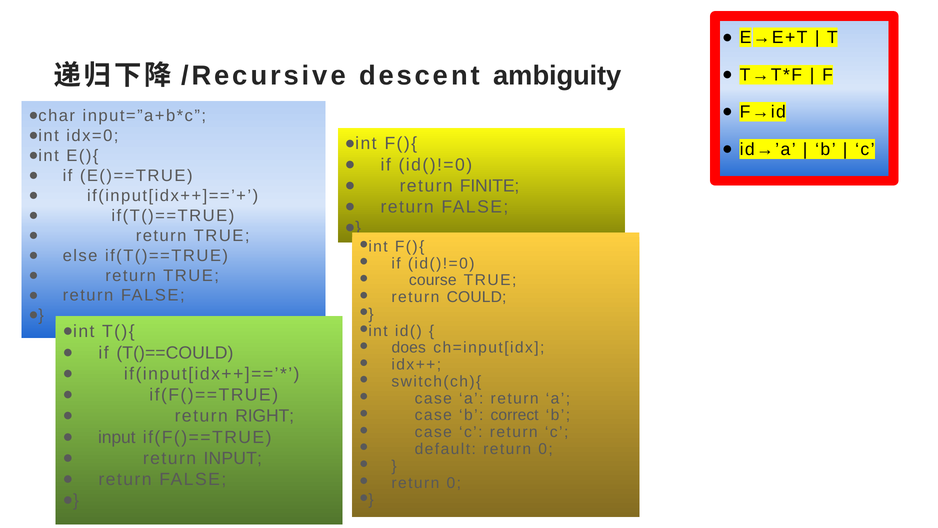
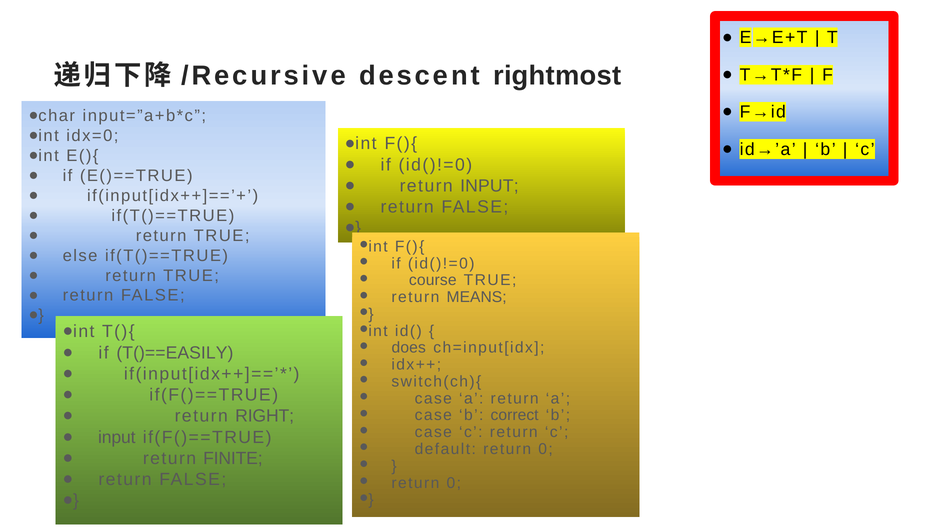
ambiguity: ambiguity -> rightmost
return FINITE: FINITE -> INPUT
COULD: COULD -> MEANS
T()==COULD: T()==COULD -> T()==EASILY
return INPUT: INPUT -> FINITE
